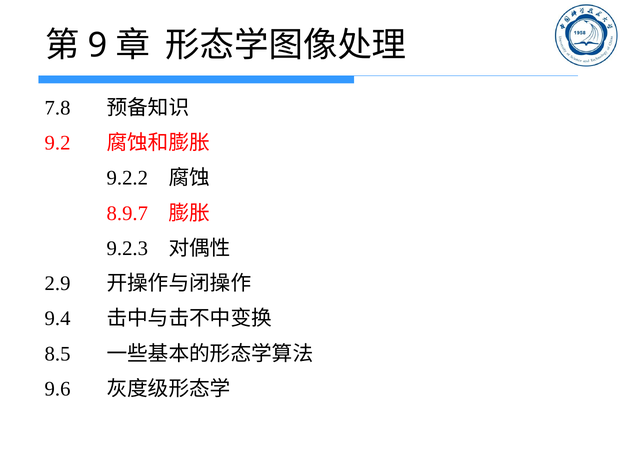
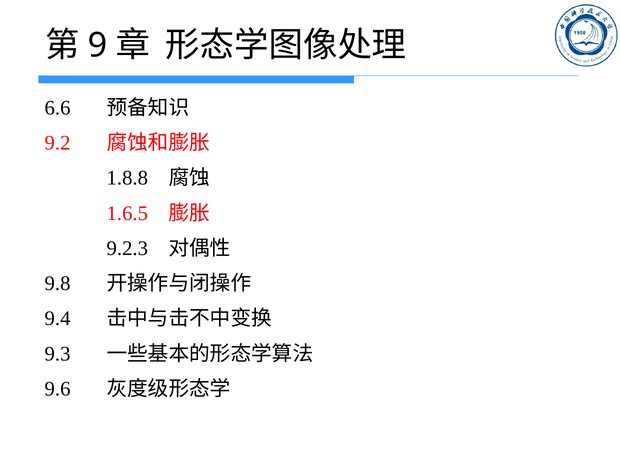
7.8: 7.8 -> 6.6
9.2.2: 9.2.2 -> 1.8.8
8.9.7: 8.9.7 -> 1.6.5
2.9: 2.9 -> 9.8
8.5: 8.5 -> 9.3
